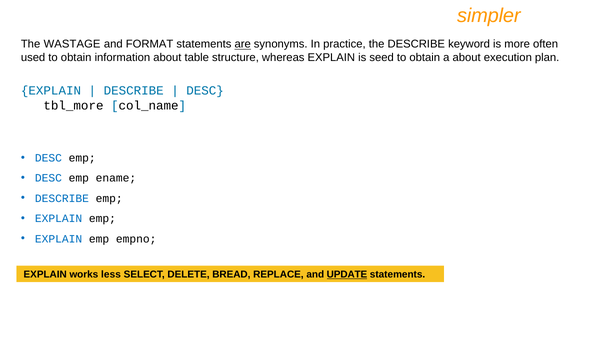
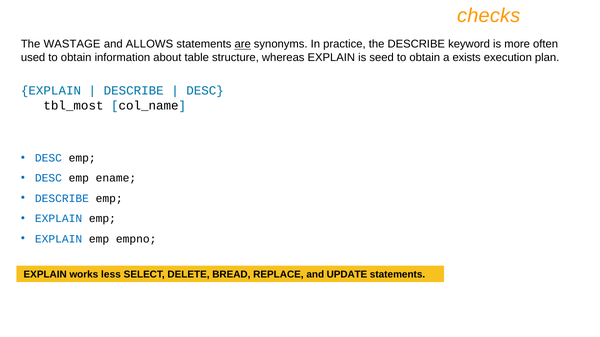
simpler: simpler -> checks
FORMAT: FORMAT -> ALLOWS
a about: about -> exists
tbl_more: tbl_more -> tbl_most
UPDATE underline: present -> none
